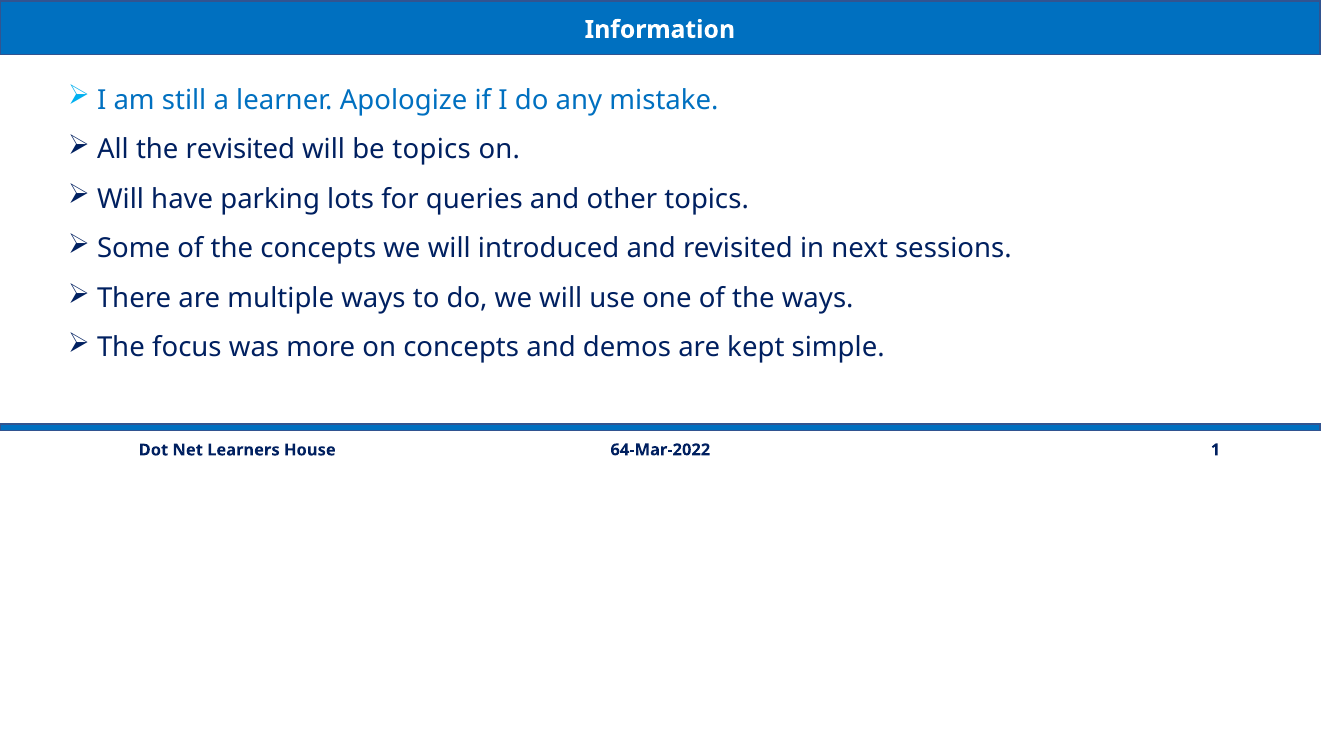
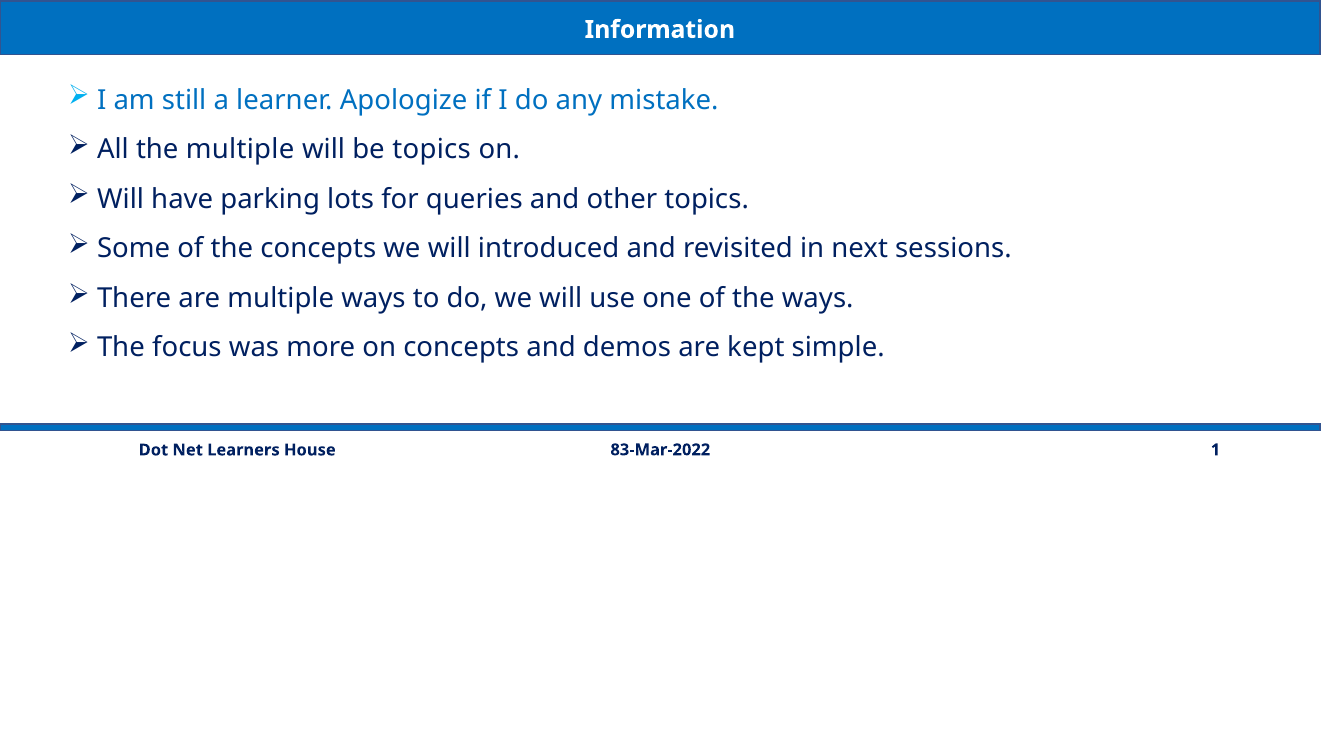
the revisited: revisited -> multiple
64-Mar-2022: 64-Mar-2022 -> 83-Mar-2022
